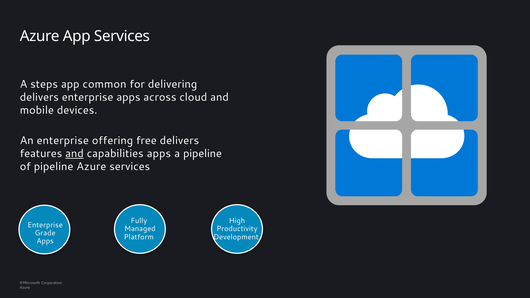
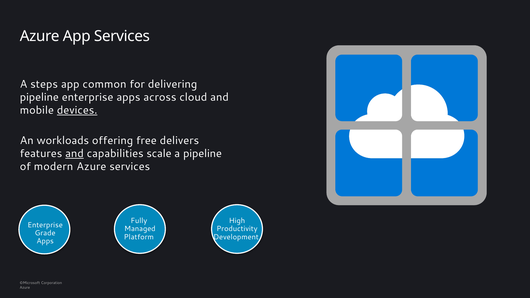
delivers at (39, 97): delivers -> pipeline
devices underline: none -> present
An enterprise: enterprise -> workloads
capabilities apps: apps -> scale
of pipeline: pipeline -> modern
